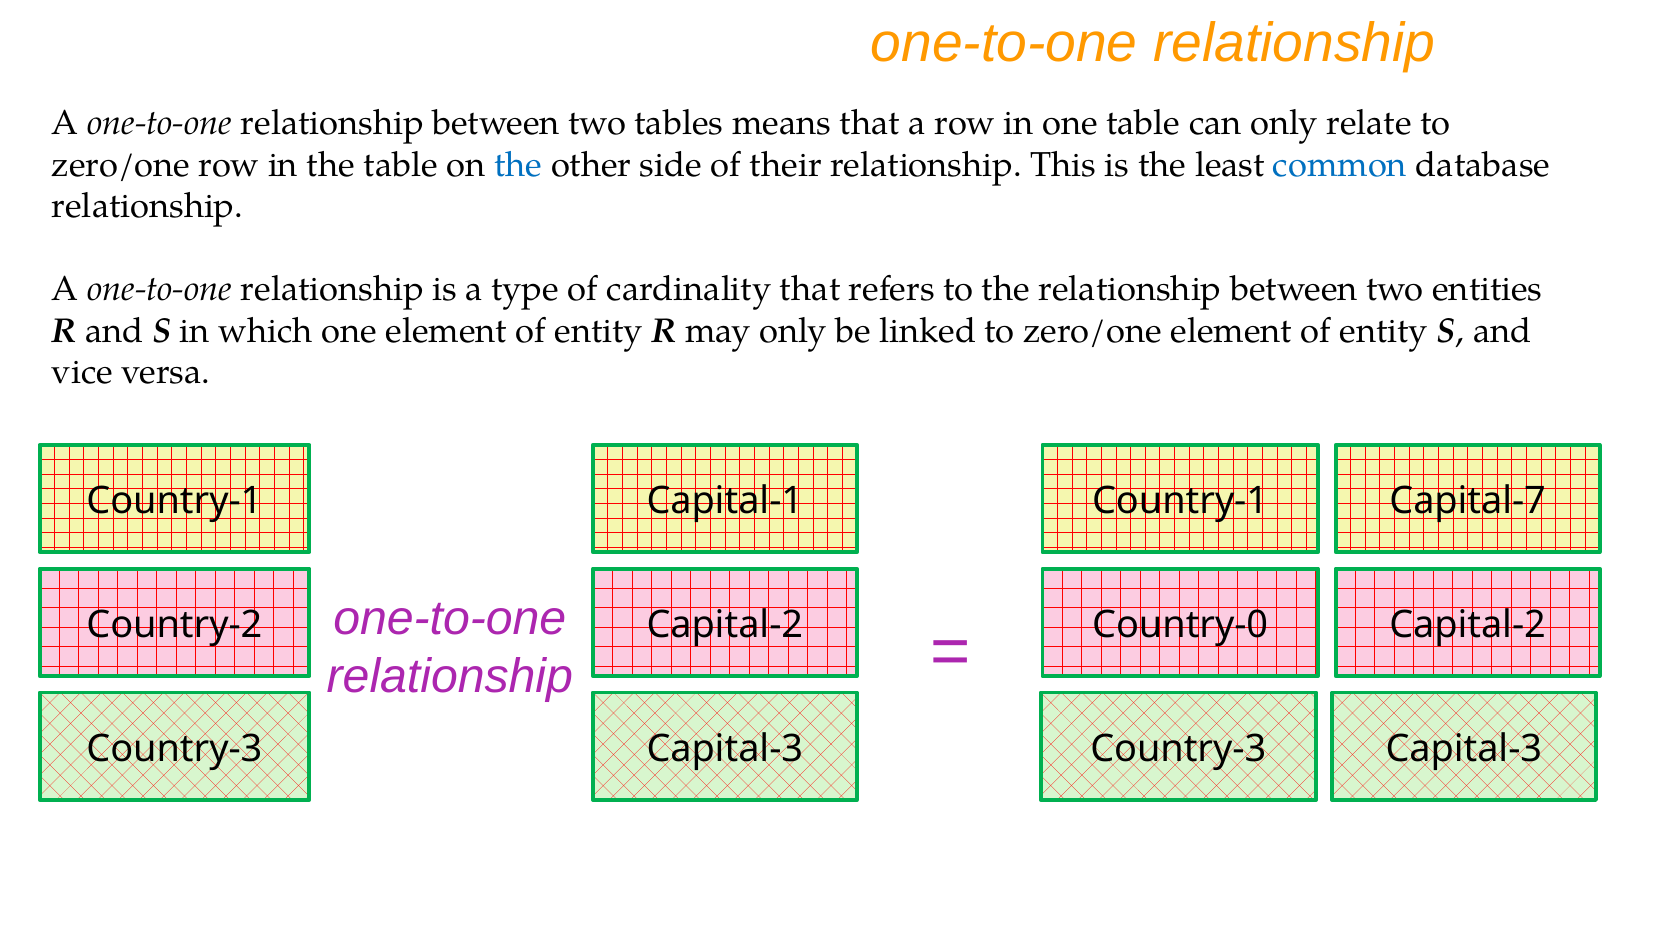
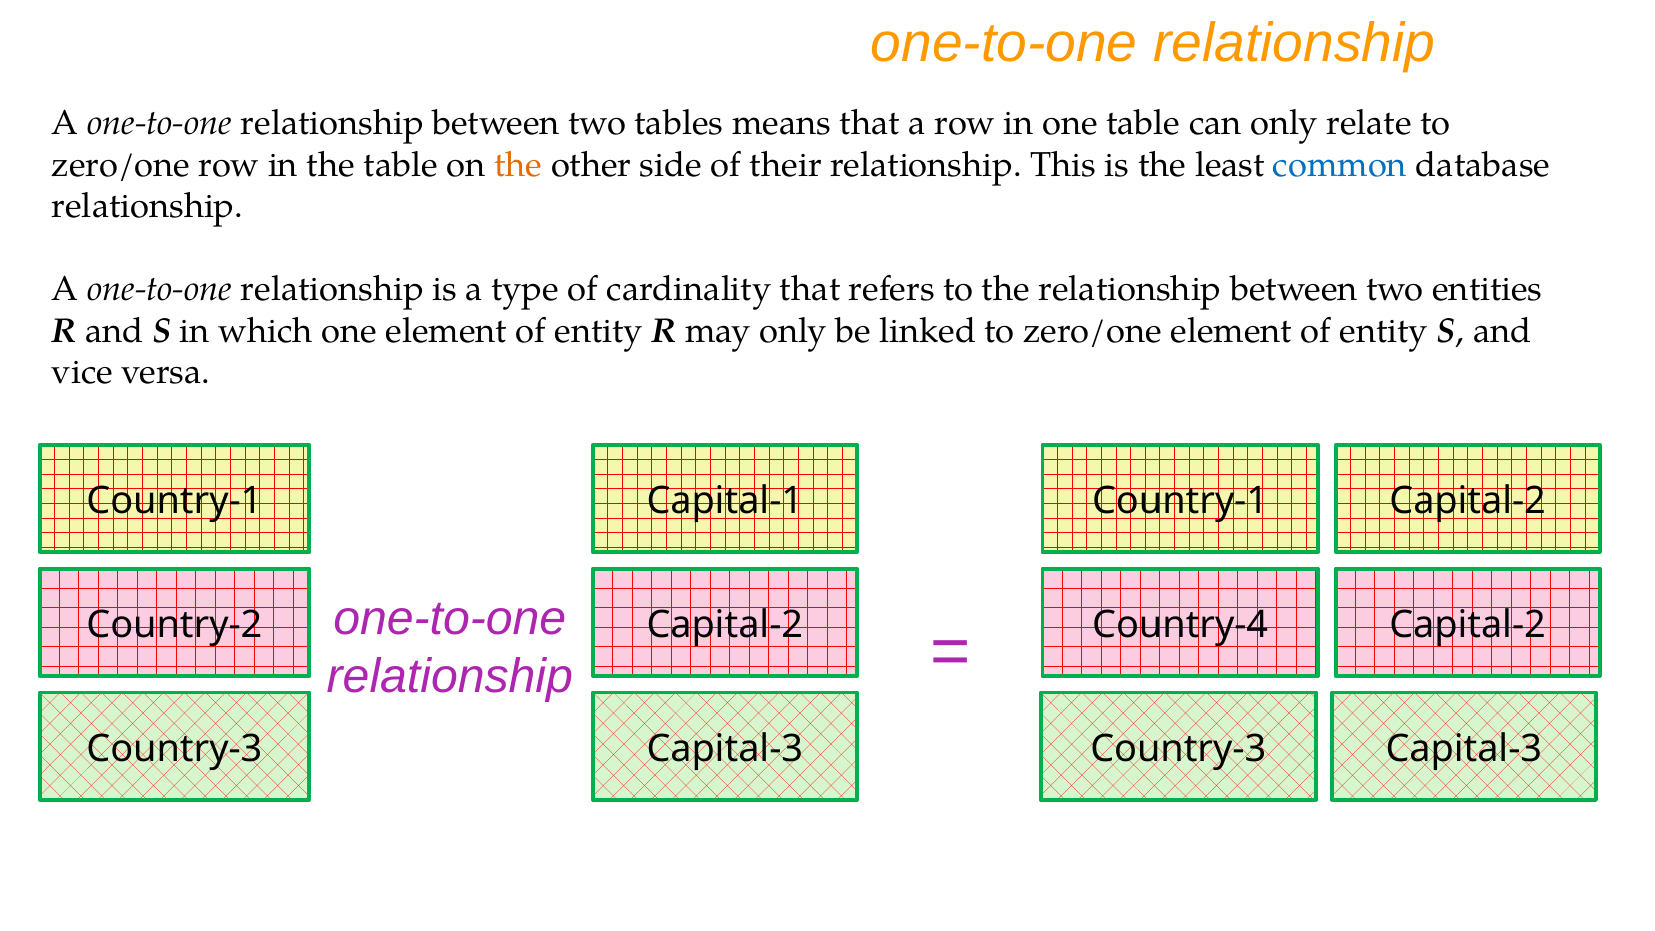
the at (518, 165) colour: blue -> orange
Capital-7 at (1468, 501): Capital-7 -> Capital-2
Country-0: Country-0 -> Country-4
